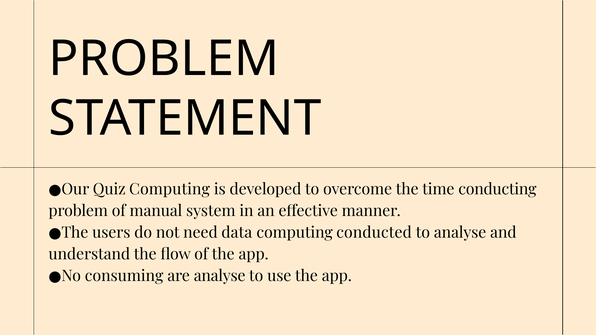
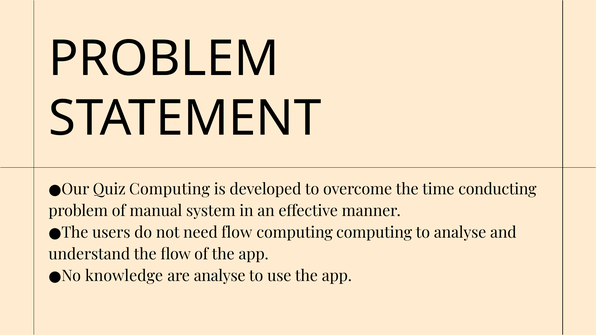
need data: data -> flow
computing conducted: conducted -> computing
consuming: consuming -> knowledge
